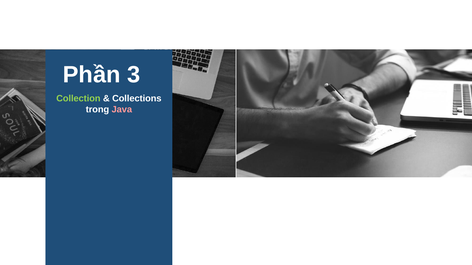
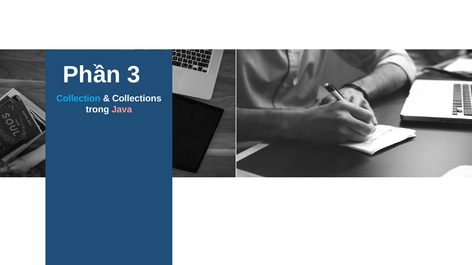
Collection colour: light green -> light blue
